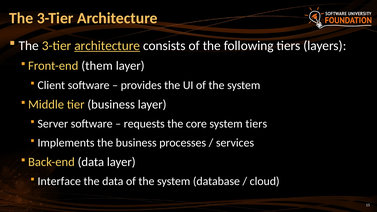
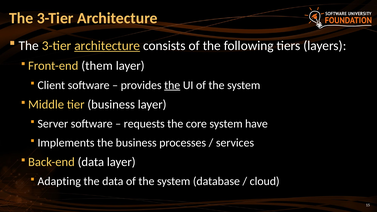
the at (172, 85) underline: none -> present
system tiers: tiers -> have
Interface: Interface -> Adapting
